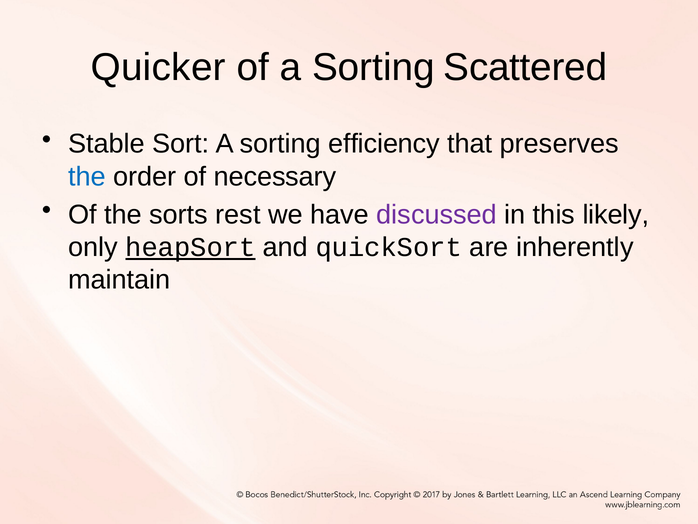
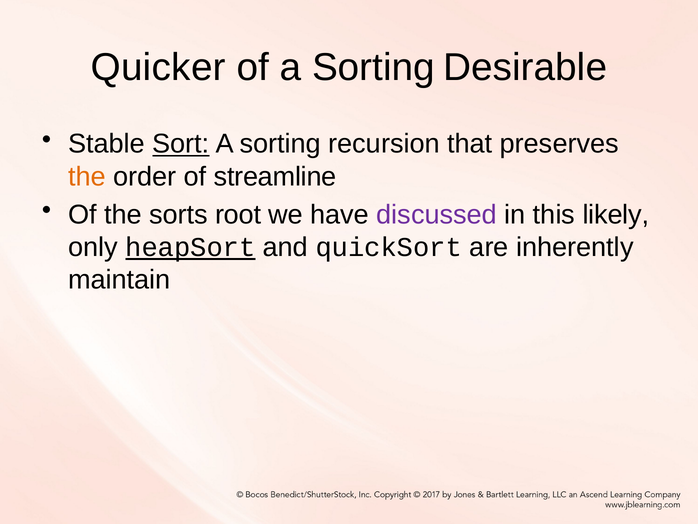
Scattered: Scattered -> Desirable
Sort underline: none -> present
efficiency: efficiency -> recursion
the at (87, 176) colour: blue -> orange
necessary: necessary -> streamline
rest: rest -> root
